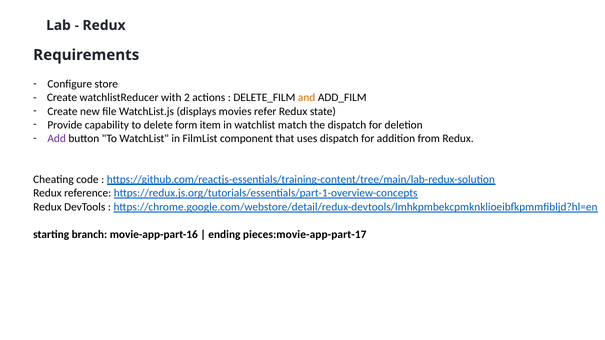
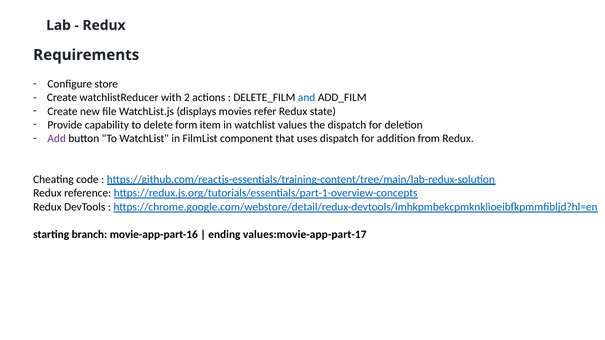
and colour: orange -> blue
match: match -> values
pieces:movie-app-part-17: pieces:movie-app-part-17 -> values:movie-app-part-17
